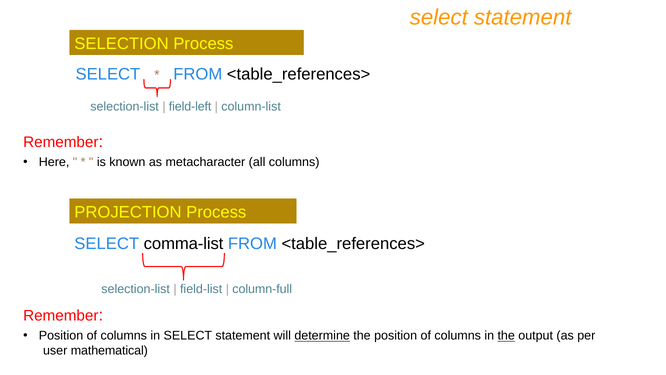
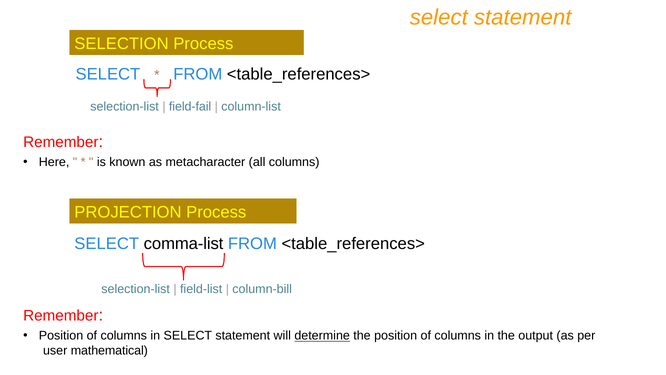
field-left: field-left -> field-fail
column-full: column-full -> column-bill
the at (506, 336) underline: present -> none
